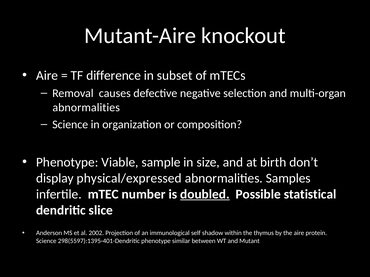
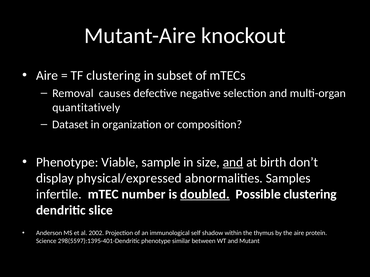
TF difference: difference -> clustering
abnormalities at (86, 108): abnormalities -> quantitatively
Science at (70, 125): Science -> Dataset
and at (233, 162) underline: none -> present
Possible statistical: statistical -> clustering
